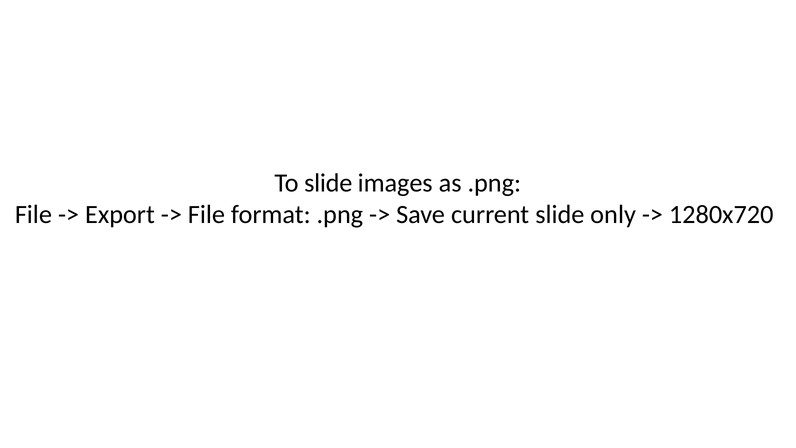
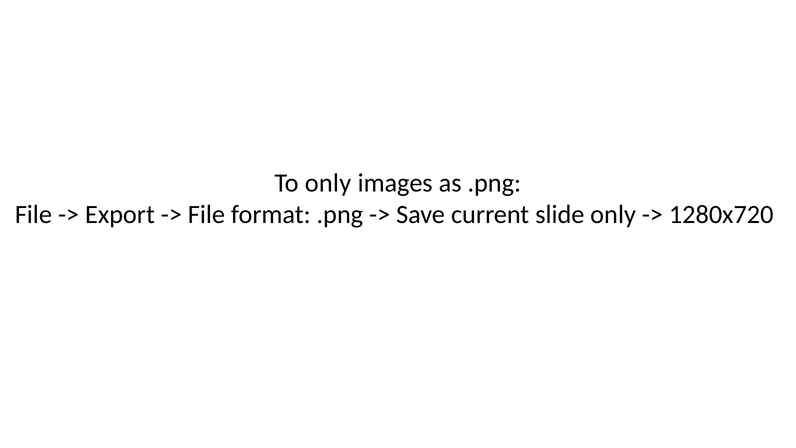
To slide: slide -> only
